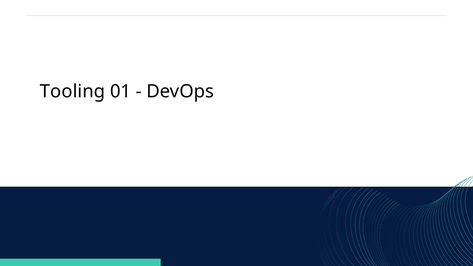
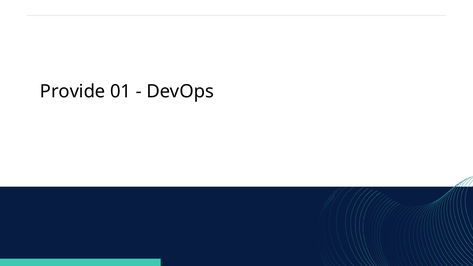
Tooling: Tooling -> Provide
